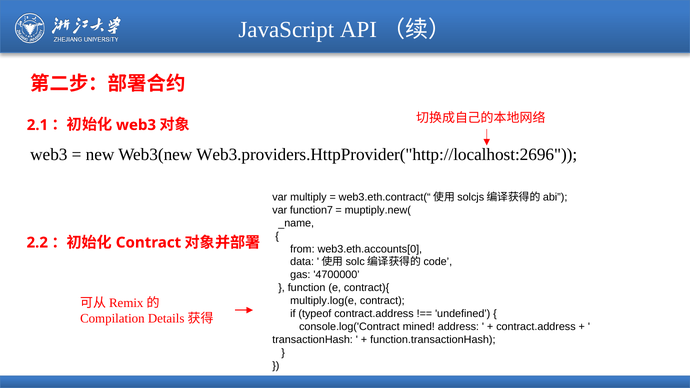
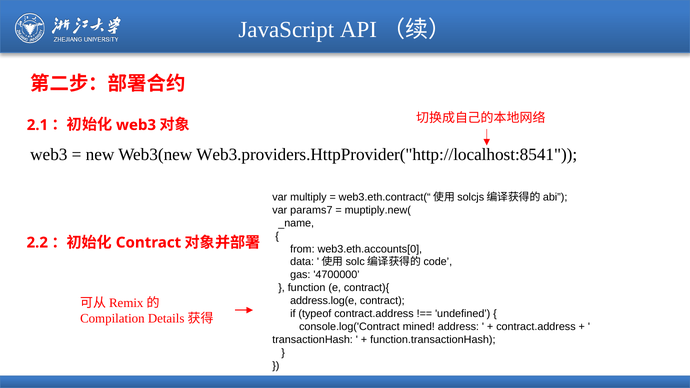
Web3.providers.HttpProvider("http://localhost:2696: Web3.providers.HttpProvider("http://localhost:2696 -> Web3.providers.HttpProvider("http://localhost:8541
function7: function7 -> params7
multiply.log(e: multiply.log(e -> address.log(e
